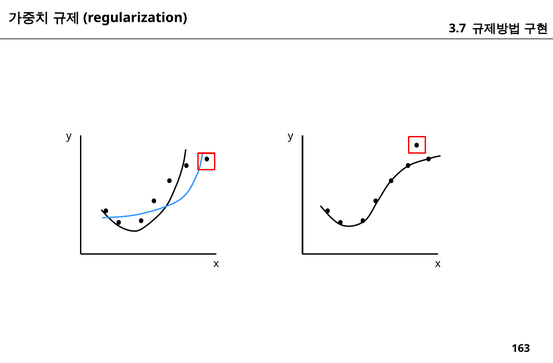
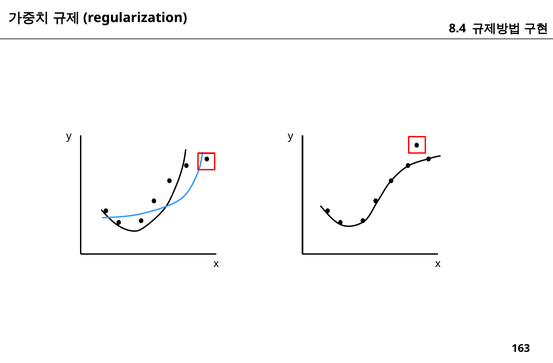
3.7: 3.7 -> 8.4
